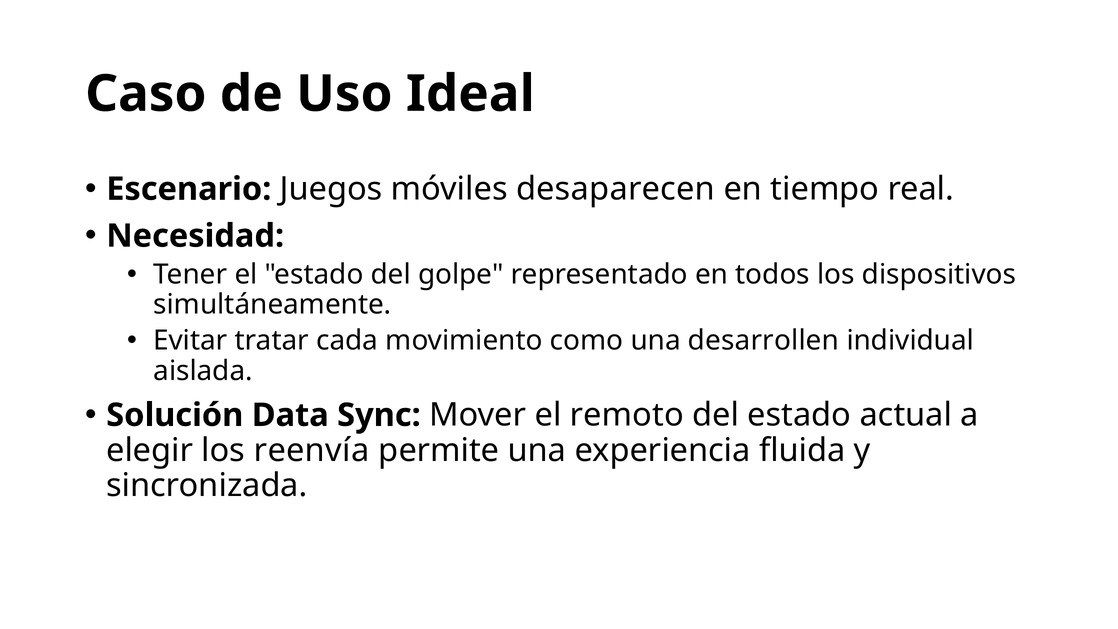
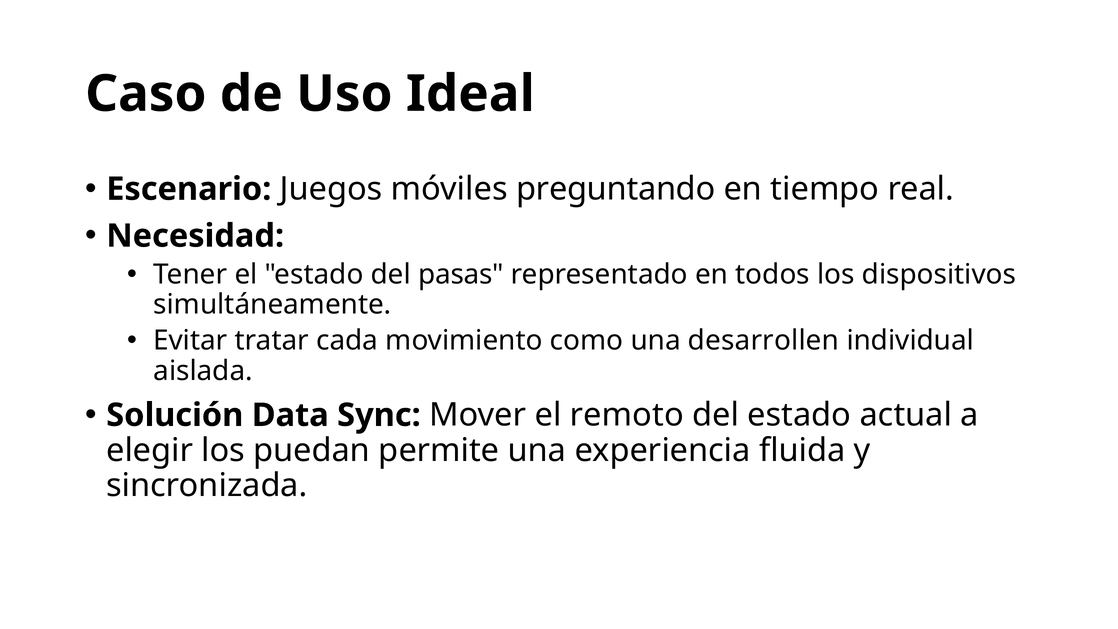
desaparecen: desaparecen -> preguntando
golpe: golpe -> pasas
reenvía: reenvía -> puedan
